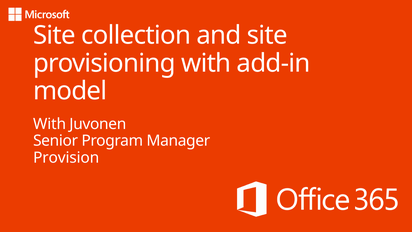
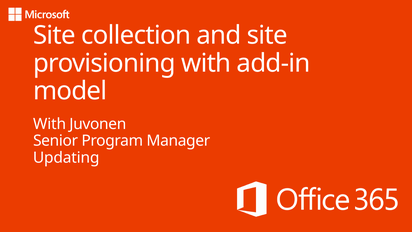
Provision: Provision -> Updating
